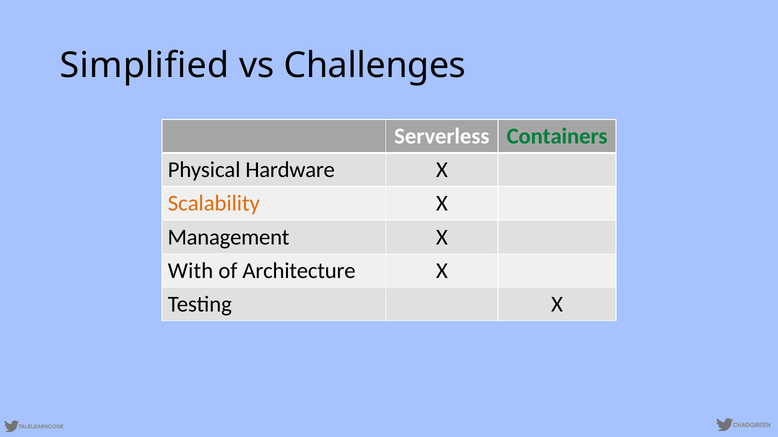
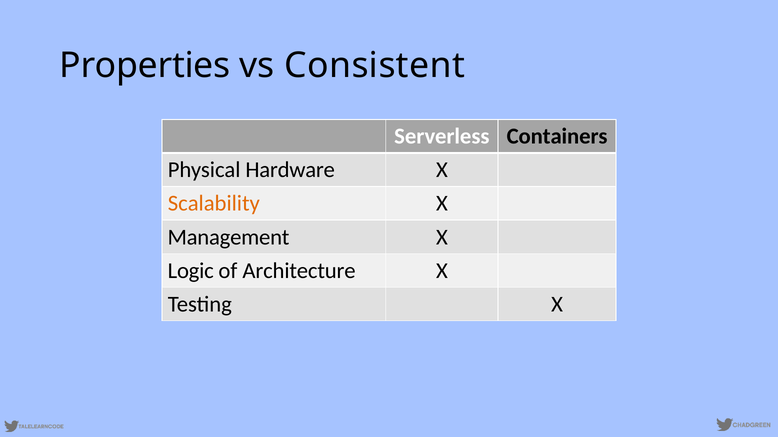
Simplified: Simplified -> Properties
Challenges: Challenges -> Consistent
Containers colour: green -> black
With: With -> Logic
